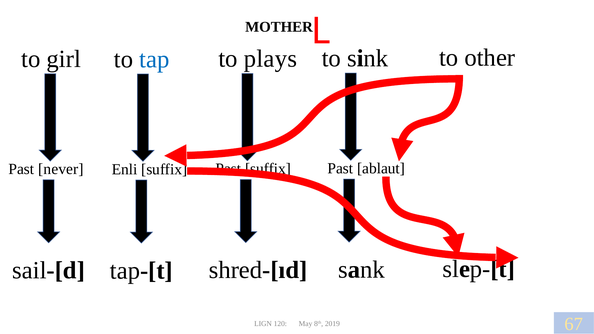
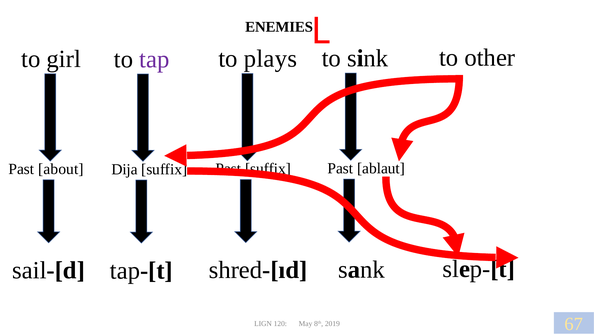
MOTHER: MOTHER -> ENEMIES
tap colour: blue -> purple
never: never -> about
Enli: Enli -> Dija
